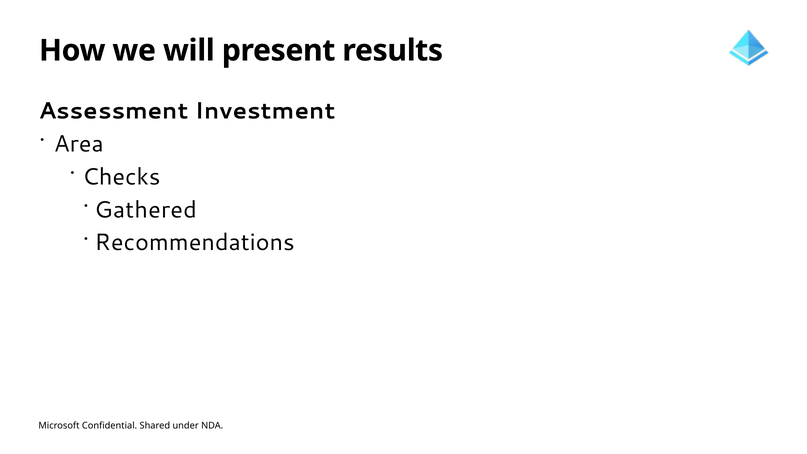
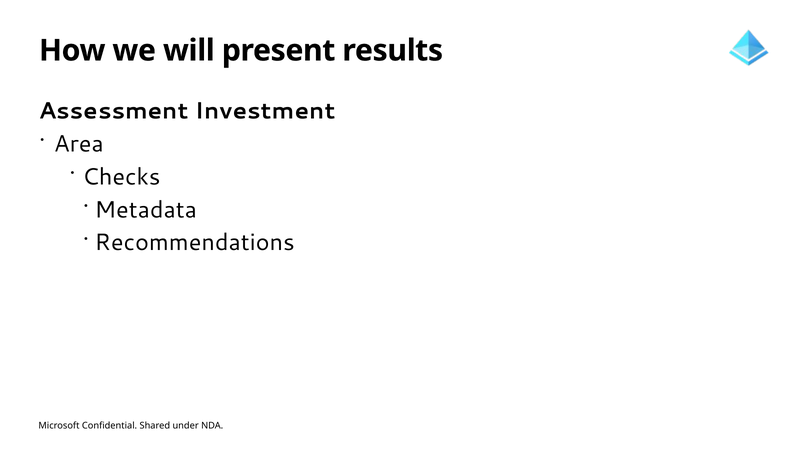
Gathered: Gathered -> Metadata
